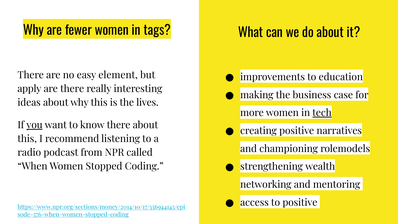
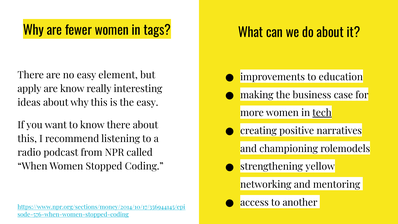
are there: there -> know
the lives: lives -> easy
you underline: present -> none
wealth: wealth -> yellow
to positive: positive -> another
